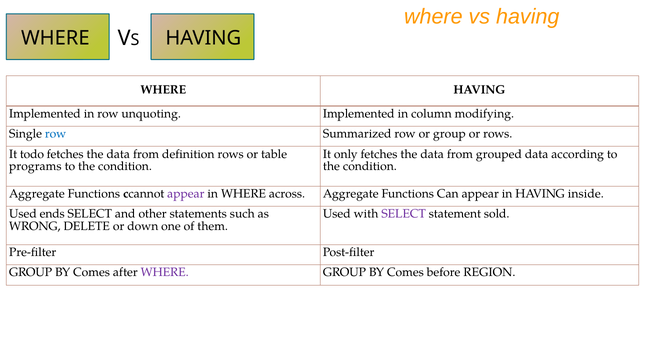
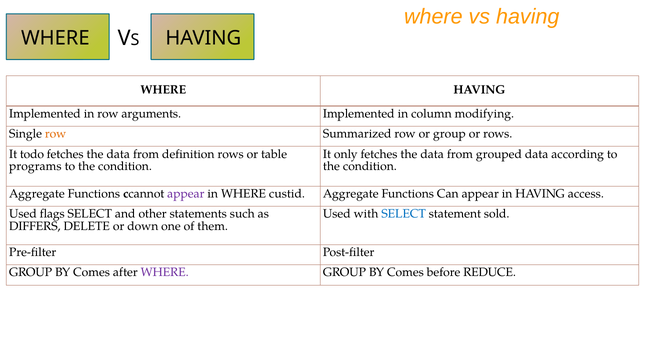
unquoting: unquoting -> arguments
row at (56, 134) colour: blue -> orange
across: across -> custid
inside: inside -> access
ends: ends -> flags
SELECT at (404, 214) colour: purple -> blue
WRONG: WRONG -> DIFFERS
REGION: REGION -> REDUCE
